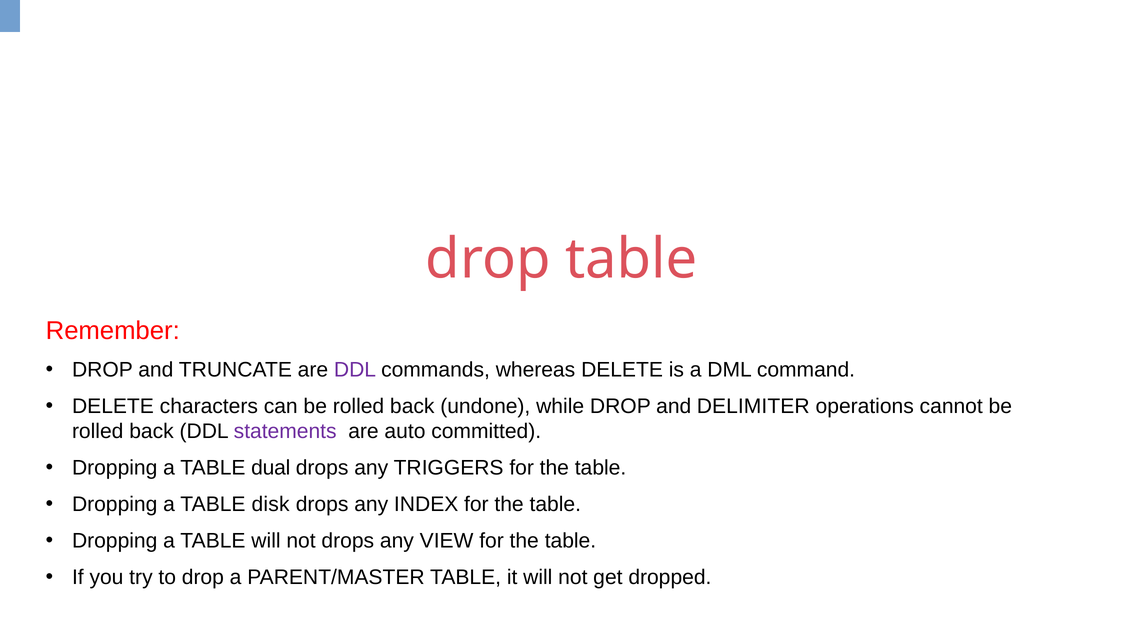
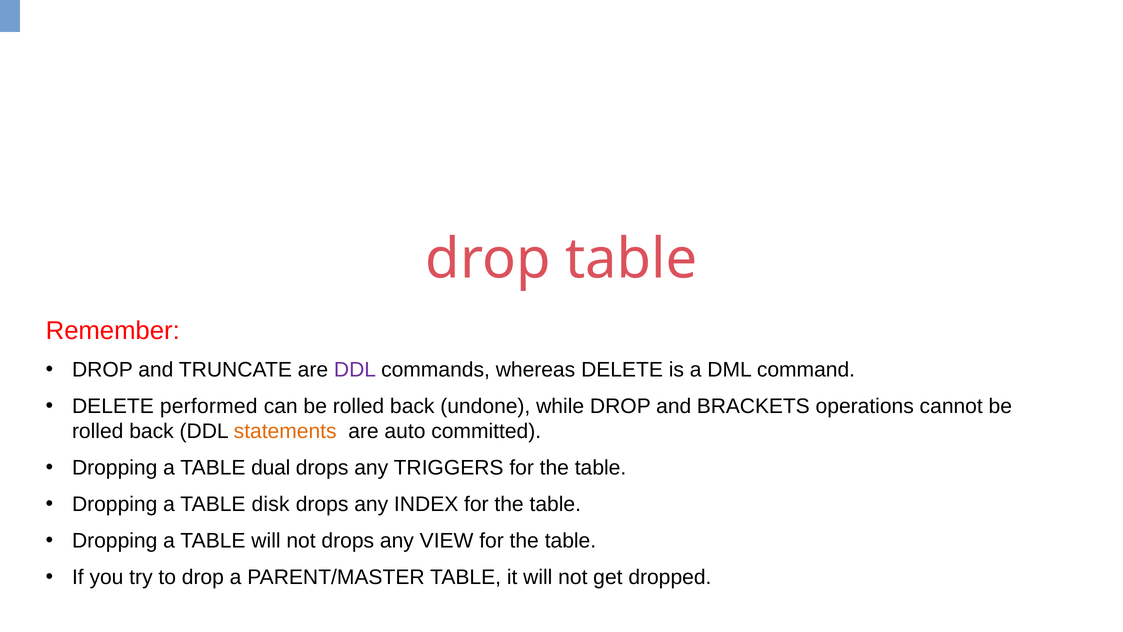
characters: characters -> performed
DELIMITER: DELIMITER -> BRACKETS
statements colour: purple -> orange
